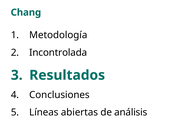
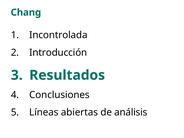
Metodología: Metodología -> Incontrolada
Incontrolada: Incontrolada -> Introducción
